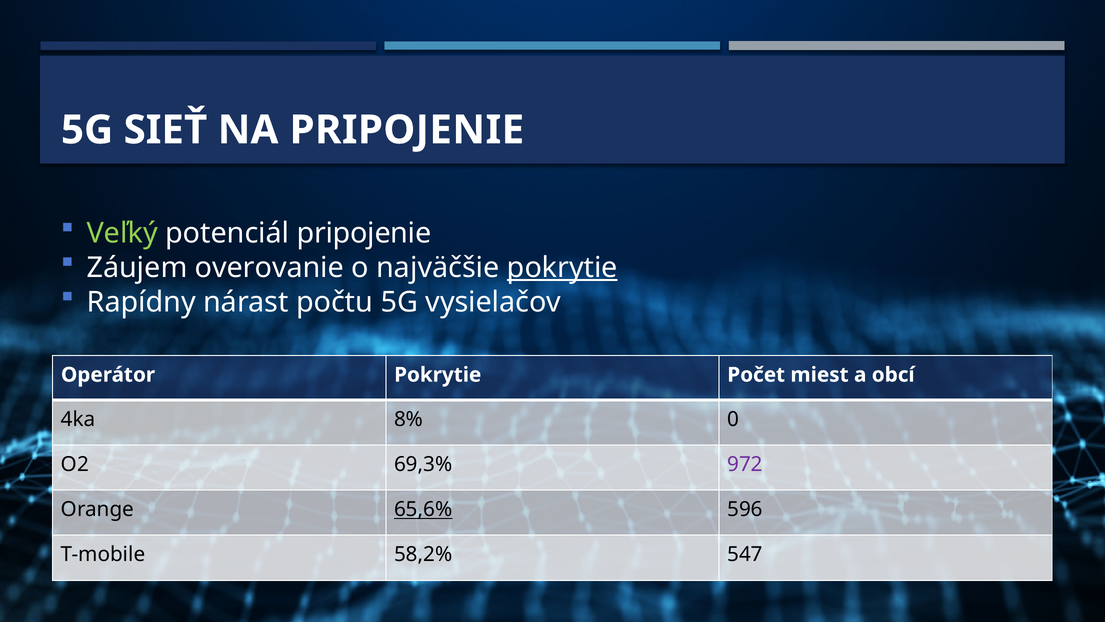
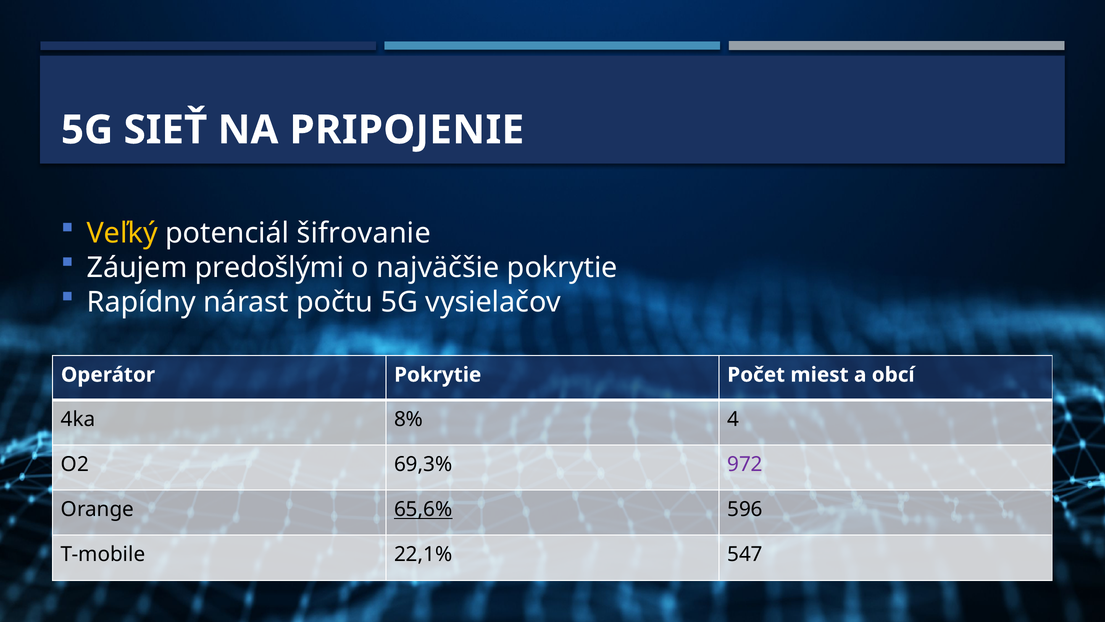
Veľký colour: light green -> yellow
potenciál pripojenie: pripojenie -> šifrovanie
overovanie: overovanie -> predošlými
pokrytie at (562, 267) underline: present -> none
0: 0 -> 4
58,2%: 58,2% -> 22,1%
